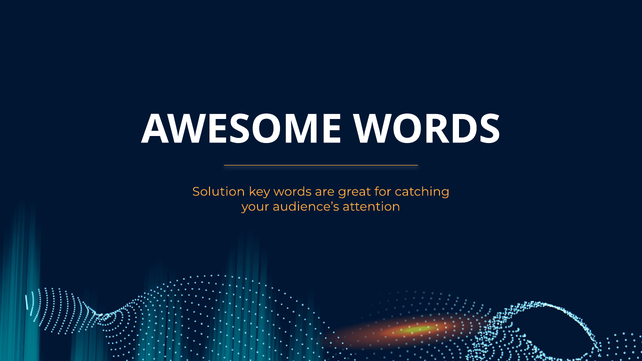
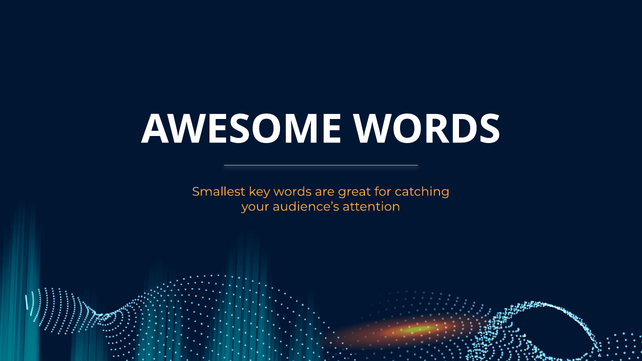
Solution: Solution -> Smallest
